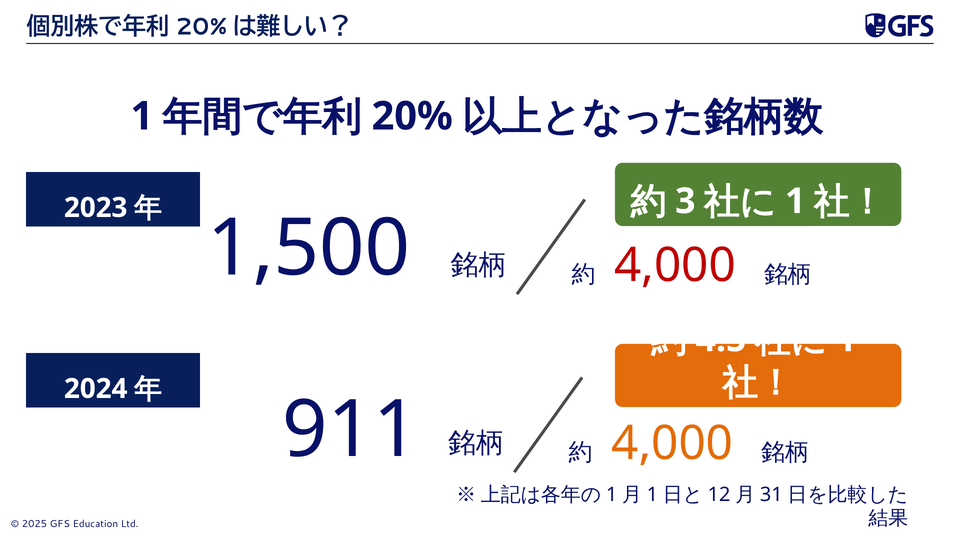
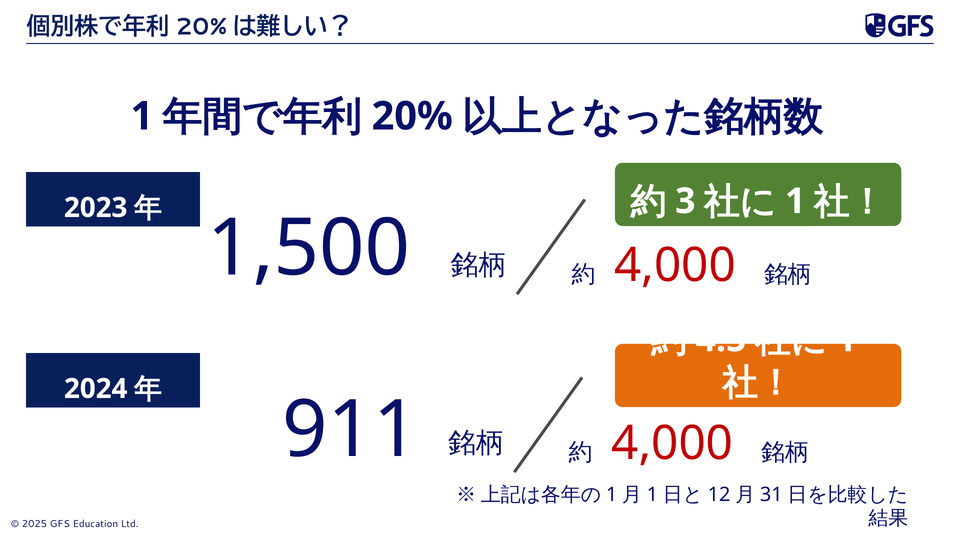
4,000 at (672, 443) colour: orange -> red
